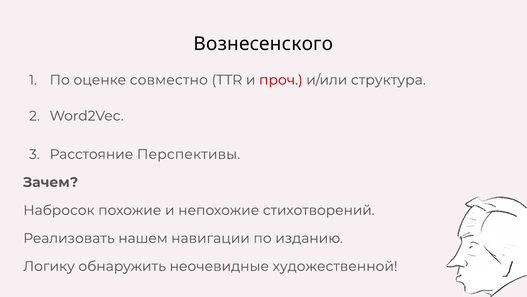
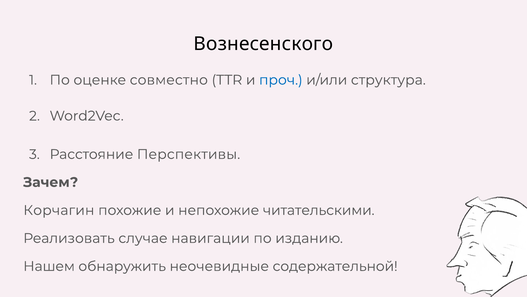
проч colour: red -> blue
Набросок: Набросок -> Корчагин
стихотворений: стихотворений -> читательскими
нашем: нашем -> случае
Логику: Логику -> Нашем
художественной: художественной -> содержательной
